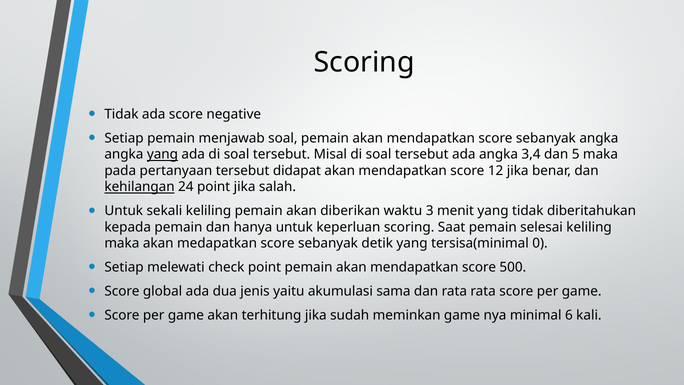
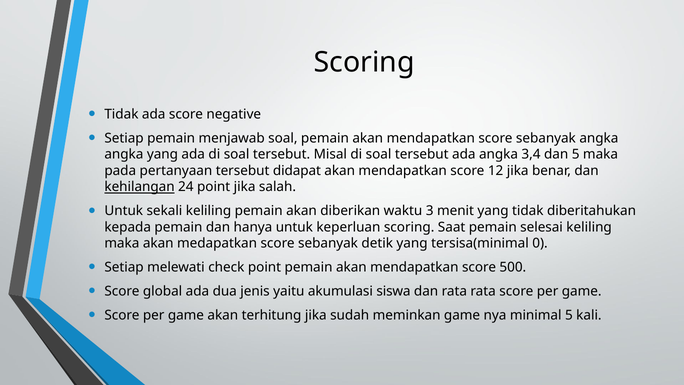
yang at (162, 154) underline: present -> none
sama: sama -> siswa
minimal 6: 6 -> 5
